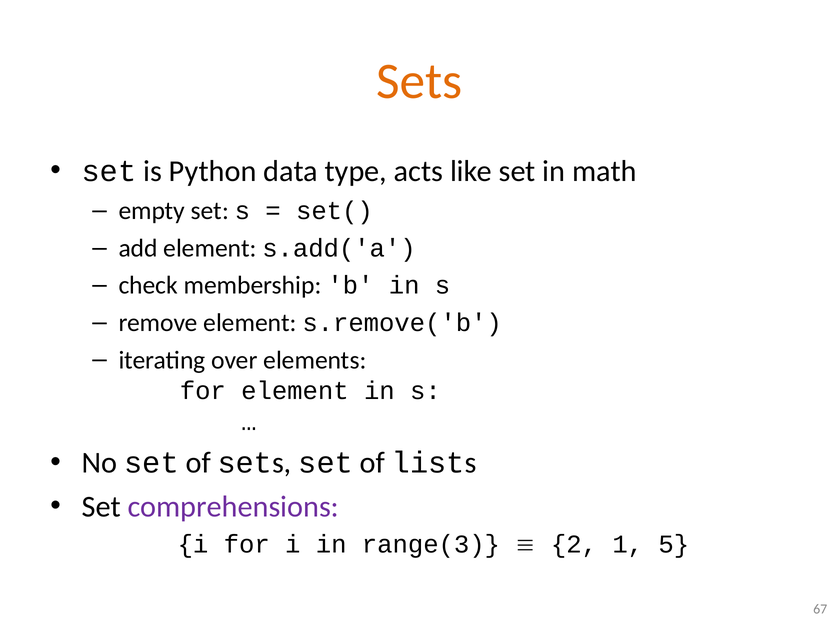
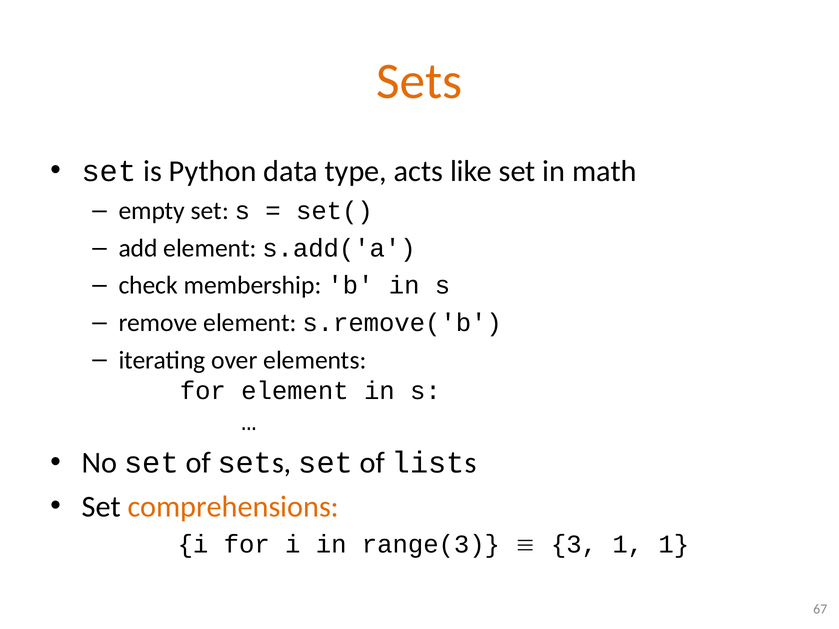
comprehensions colour: purple -> orange
2: 2 -> 3
1 5: 5 -> 1
